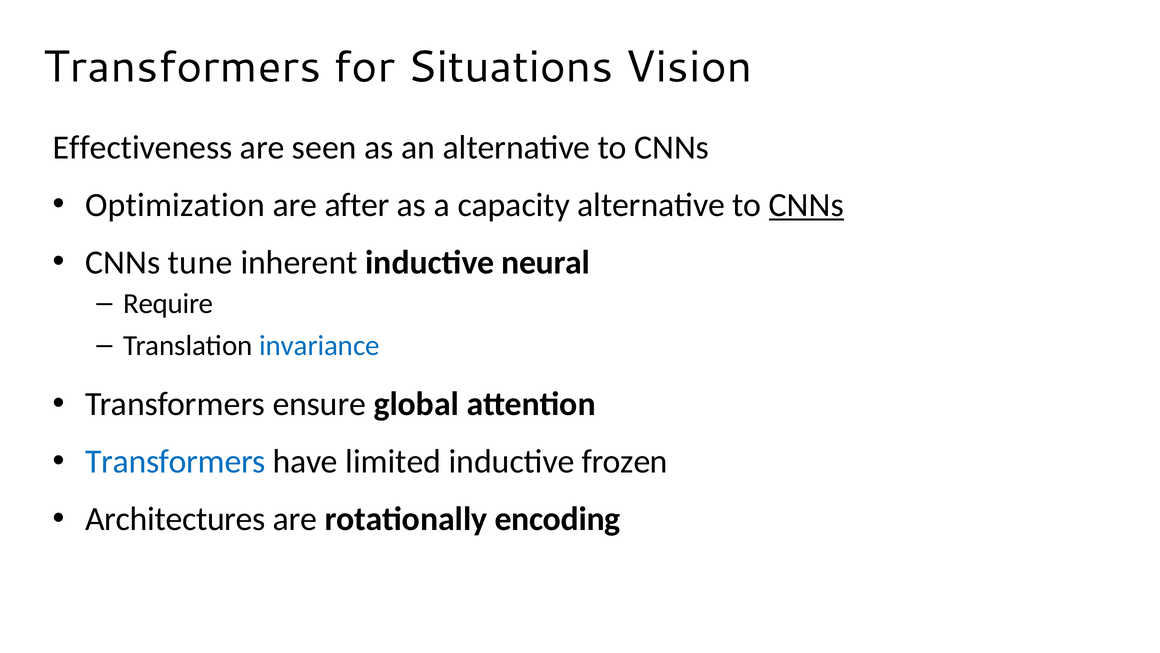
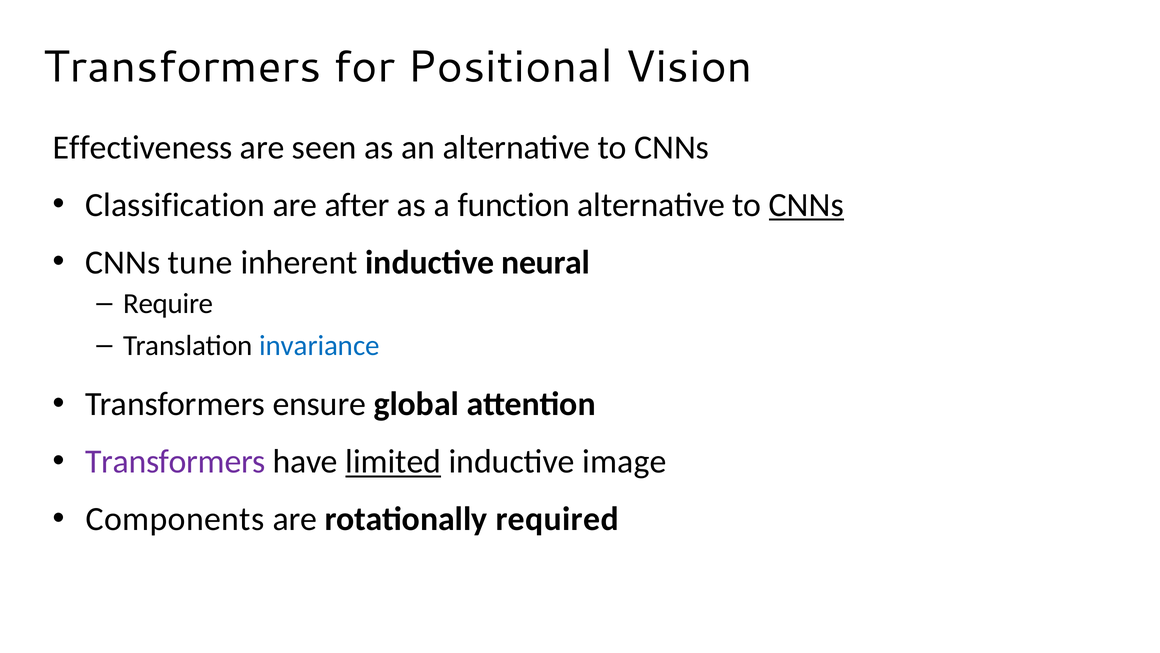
Situations: Situations -> Positional
Optimization: Optimization -> Classification
capacity: capacity -> function
Transformers at (175, 461) colour: blue -> purple
limited underline: none -> present
frozen: frozen -> image
Architectures: Architectures -> Components
encoding: encoding -> required
